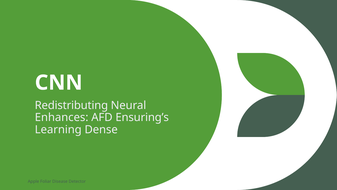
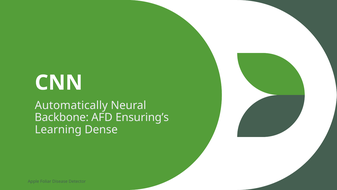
Redistributing: Redistributing -> Automatically
Enhances: Enhances -> Backbone
